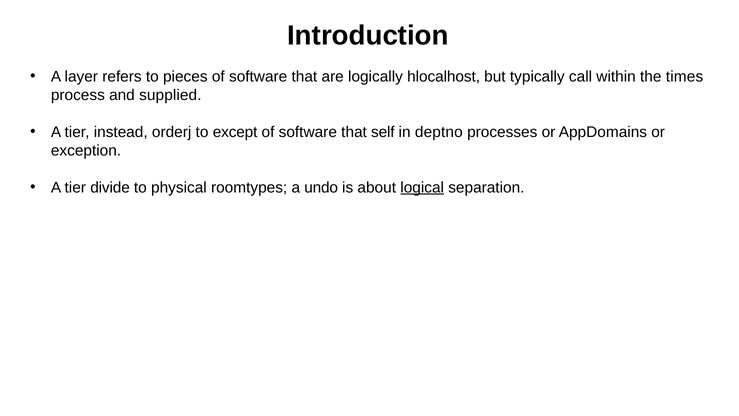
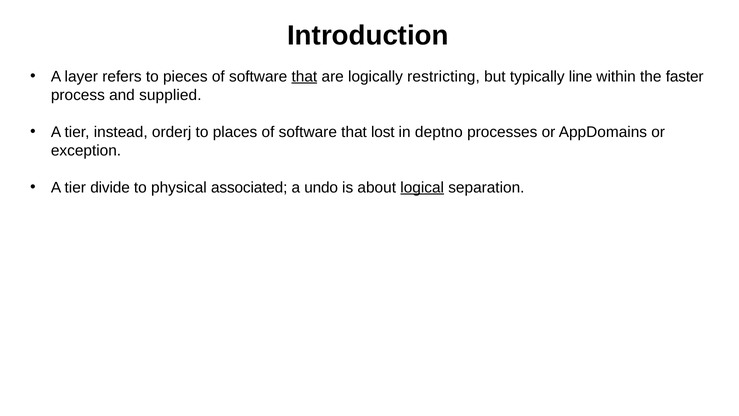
that at (304, 76) underline: none -> present
hlocalhost: hlocalhost -> restricting
call: call -> line
times: times -> faster
except: except -> places
self: self -> lost
roomtypes: roomtypes -> associated
